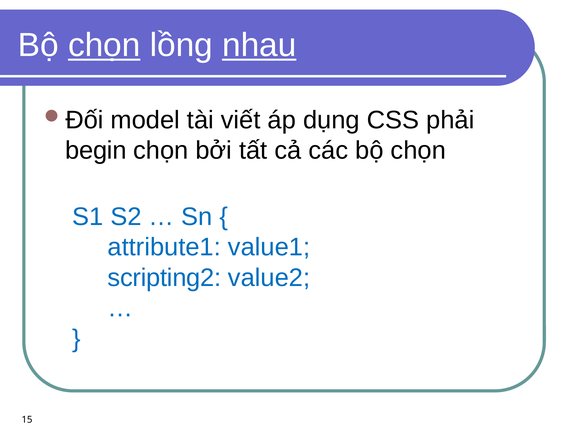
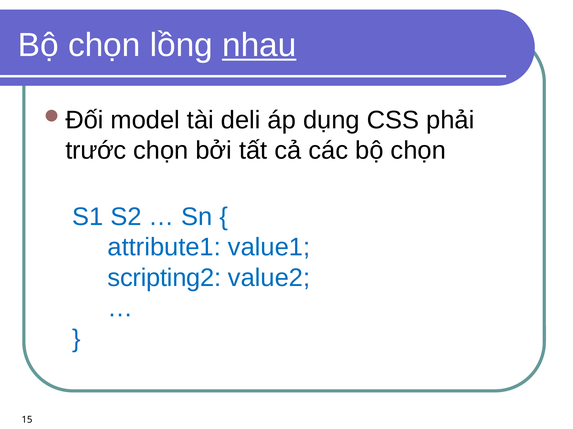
chọn at (104, 45) underline: present -> none
viết: viết -> deli
begin: begin -> trước
